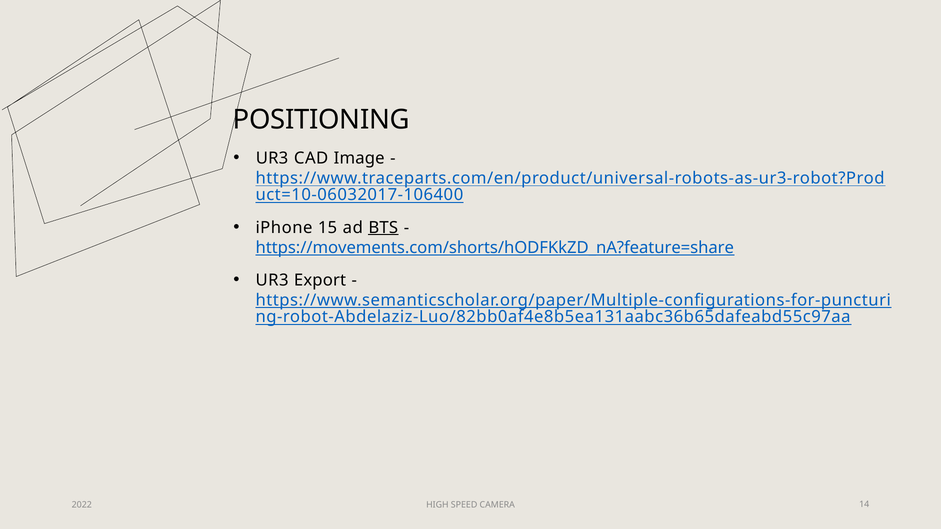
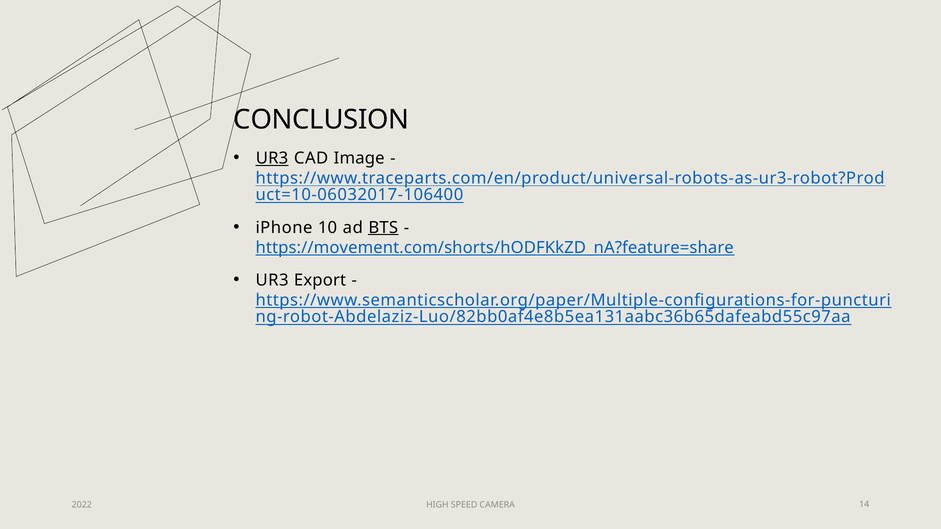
POSITIONING: POSITIONING -> CONCLUSION
UR3 at (272, 158) underline: none -> present
15: 15 -> 10
https://movements.com/shorts/hODFKkZD_nA?feature=share: https://movements.com/shorts/hODFKkZD_nA?feature=share -> https://movement.com/shorts/hODFKkZD_nA?feature=share
